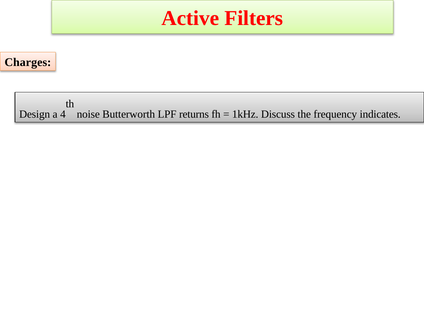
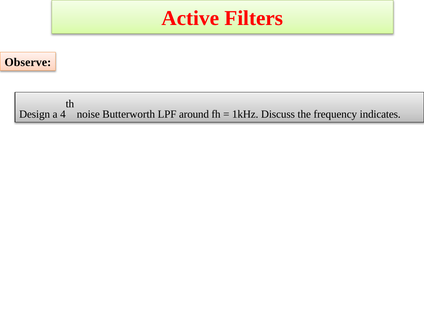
Charges: Charges -> Observe
returns: returns -> around
